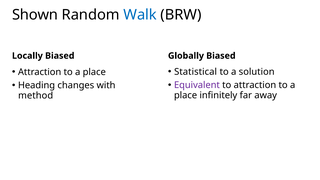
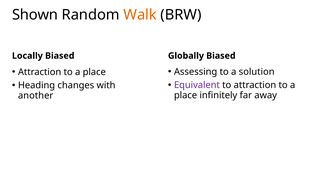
Walk colour: blue -> orange
Statistical: Statistical -> Assessing
method: method -> another
